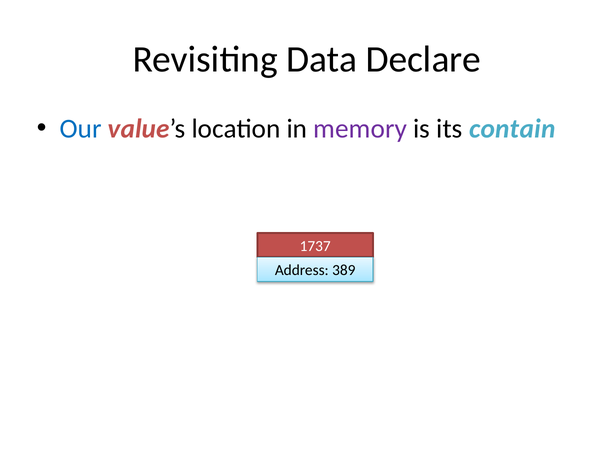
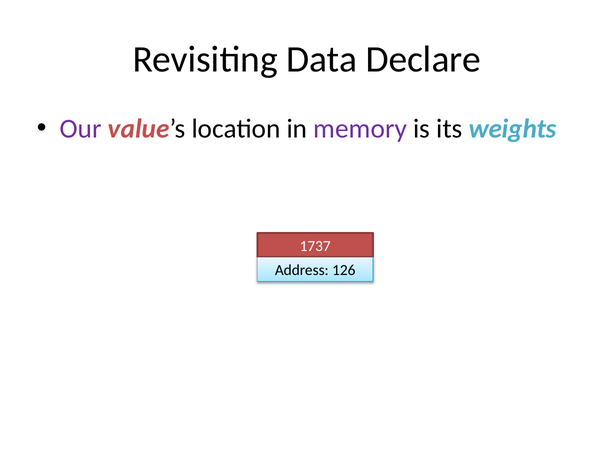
Our colour: blue -> purple
contain: contain -> weights
389: 389 -> 126
